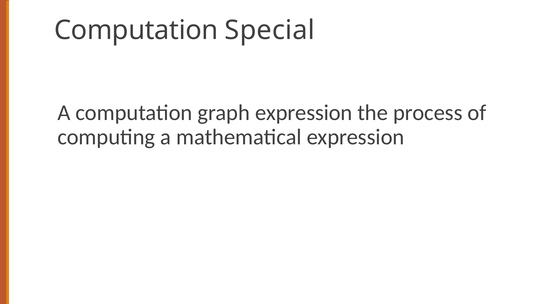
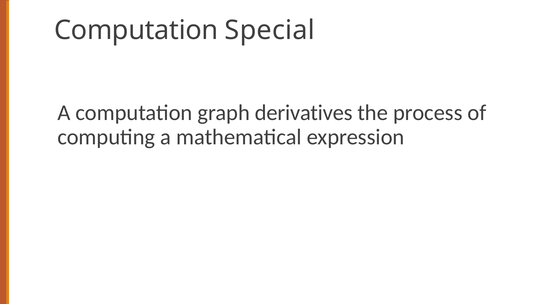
graph expression: expression -> derivatives
